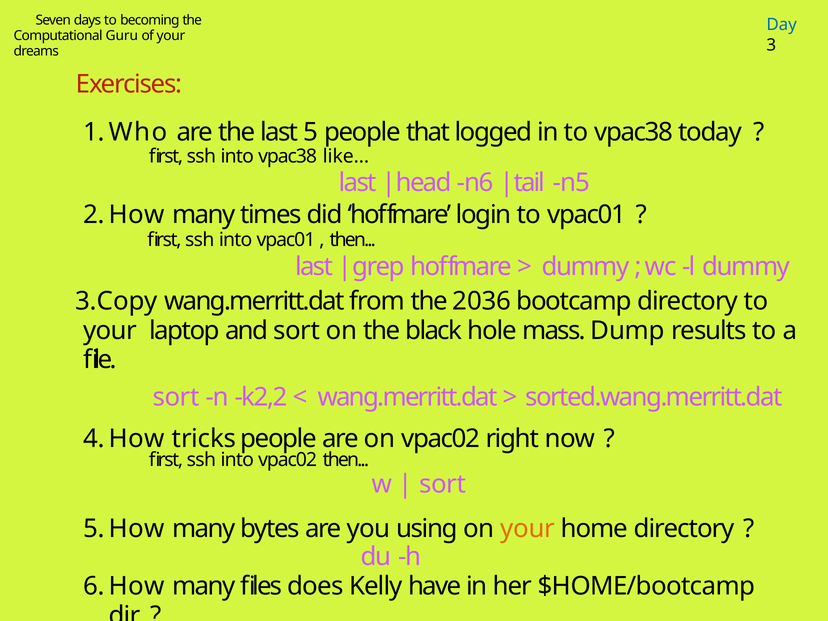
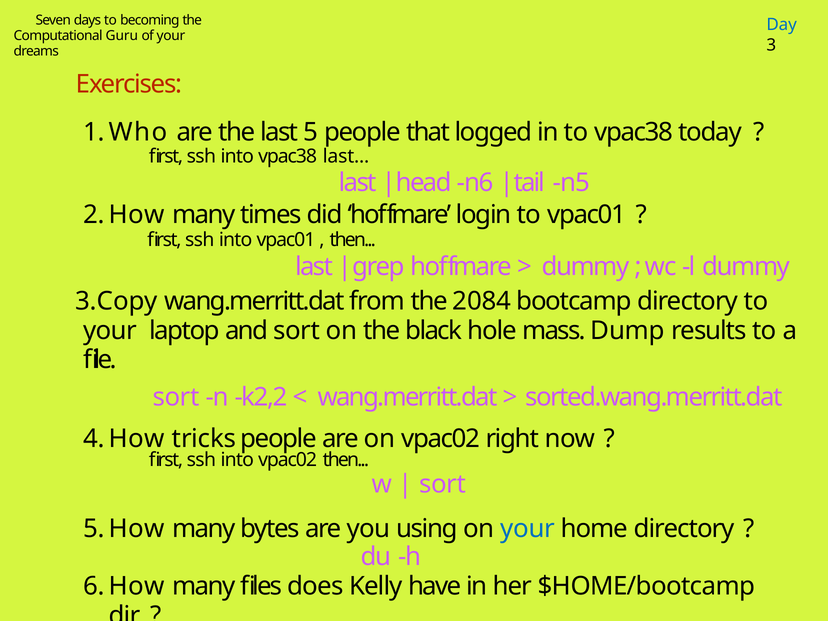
vpac38 like: like -> last
2036: 2036 -> 2084
your at (528, 529) colour: orange -> blue
